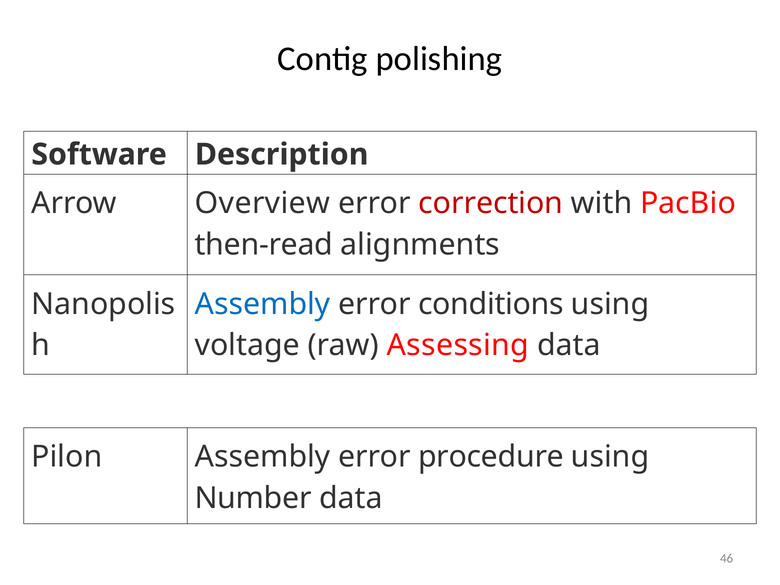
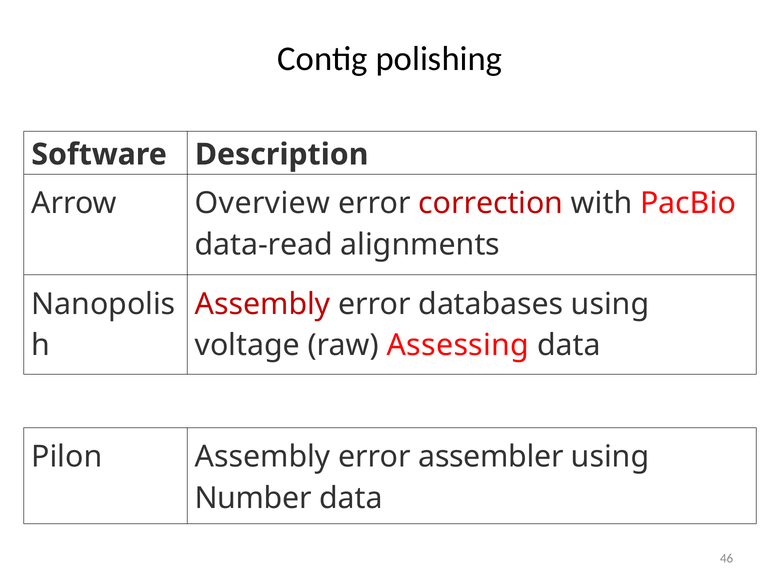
then-read: then-read -> data-read
Assembly at (263, 304) colour: blue -> red
conditions: conditions -> databases
procedure: procedure -> assembler
